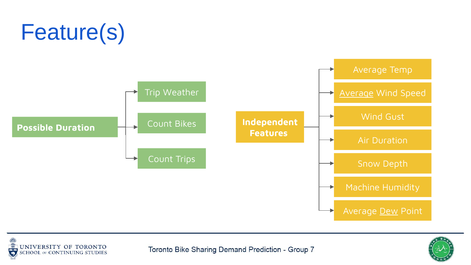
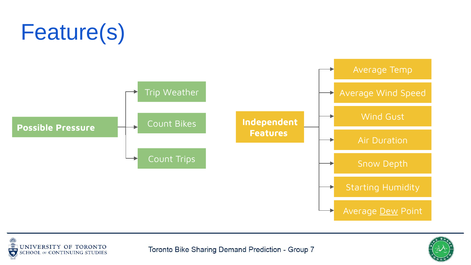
Average at (356, 93) underline: present -> none
Possible Duration: Duration -> Pressure
Machine: Machine -> Starting
